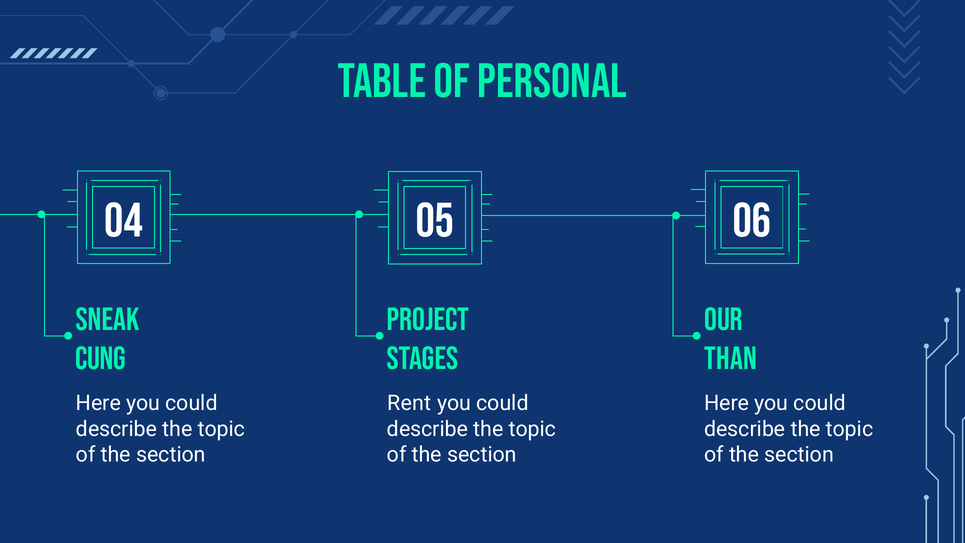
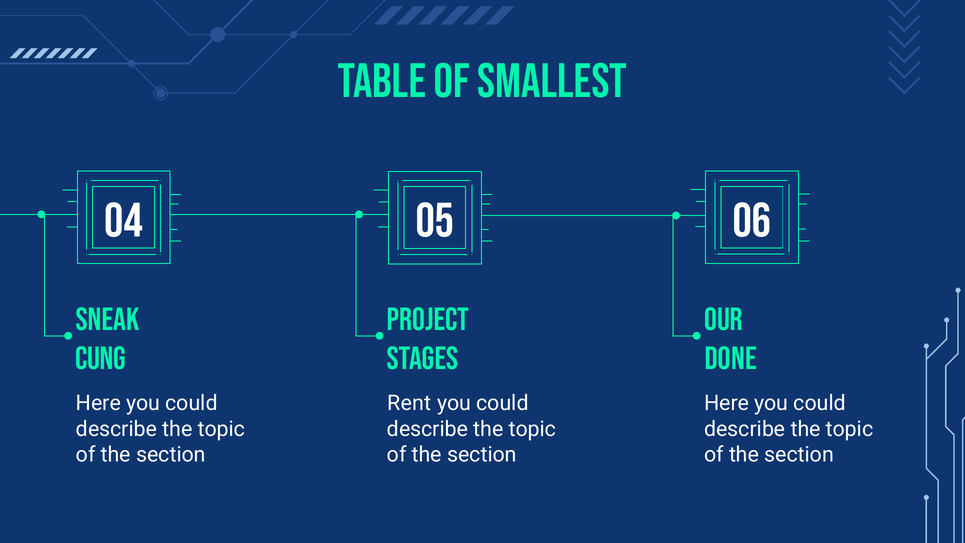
PERSONAL: PERSONAL -> SMALLEST
THAN: THAN -> DONE
